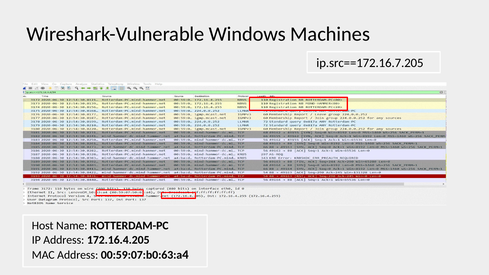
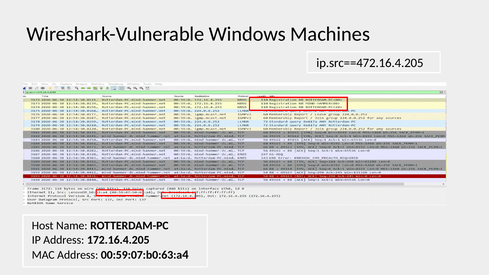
ip.src==172.16.7.205: ip.src==172.16.7.205 -> ip.src==472.16.4.205
